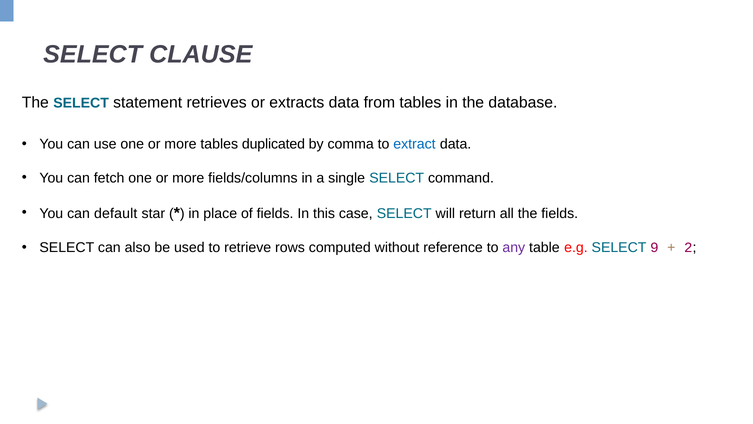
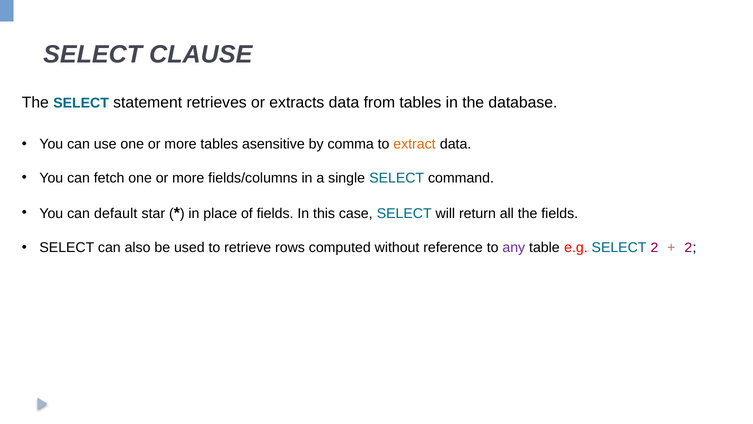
duplicated: duplicated -> asensitive
extract colour: blue -> orange
SELECT 9: 9 -> 2
